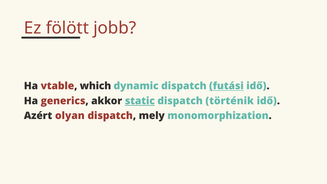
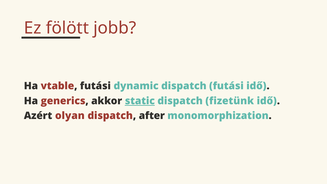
vtable which: which -> futási
futási at (226, 86) underline: present -> none
történik: történik -> fizetünk
mely: mely -> after
